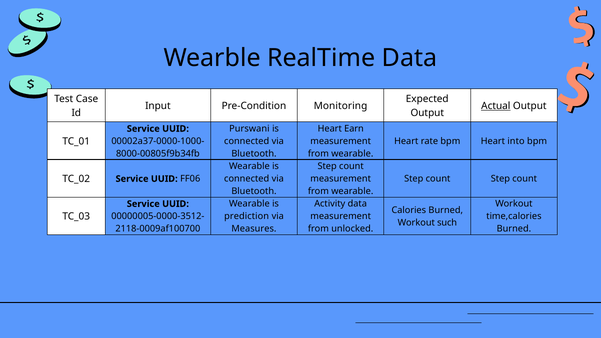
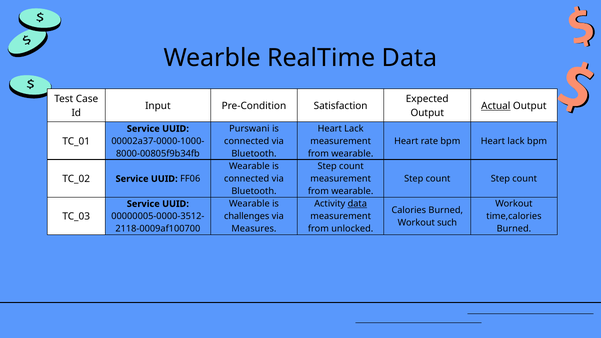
Monitoring: Monitoring -> Satisfaction
Earn at (354, 129): Earn -> Lack
bpm Heart into: into -> lack
data at (357, 204) underline: none -> present
prediction: prediction -> challenges
